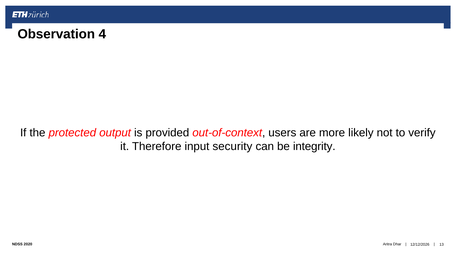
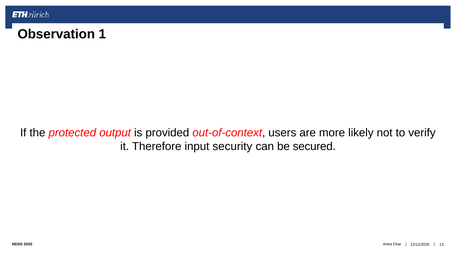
4: 4 -> 1
integrity: integrity -> secured
